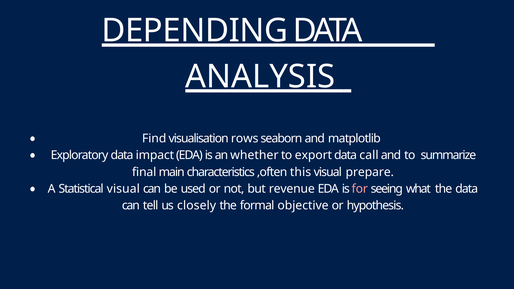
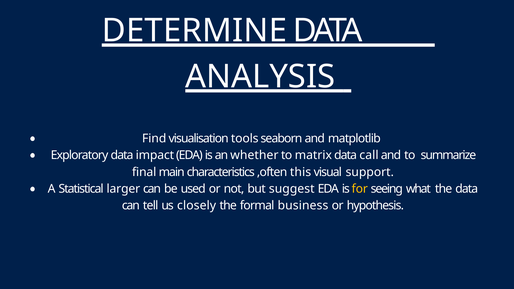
DEPENDING: DEPENDING -> DETERMINE
rows: rows -> tools
export: export -> matrix
prepare: prepare -> support
Statistical visual: visual -> larger
revenue: revenue -> suggest
for colour: pink -> yellow
objective: objective -> business
